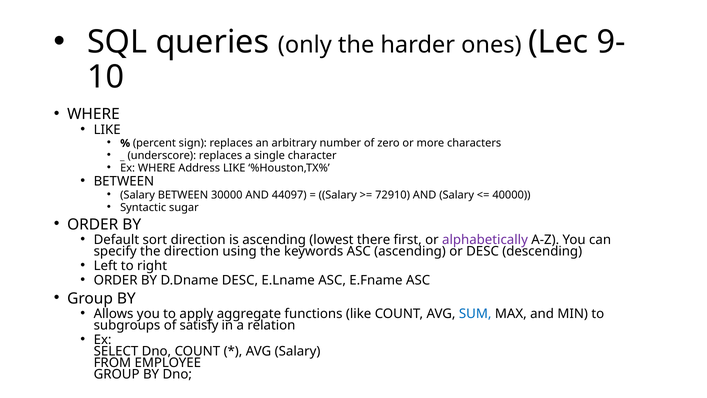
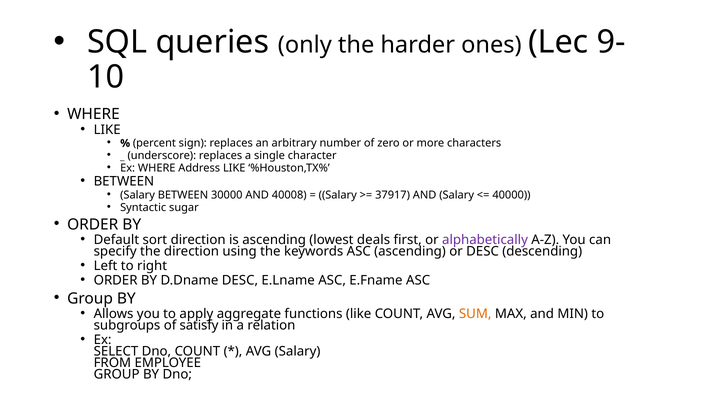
44097: 44097 -> 40008
72910: 72910 -> 37917
there: there -> deals
SUM colour: blue -> orange
